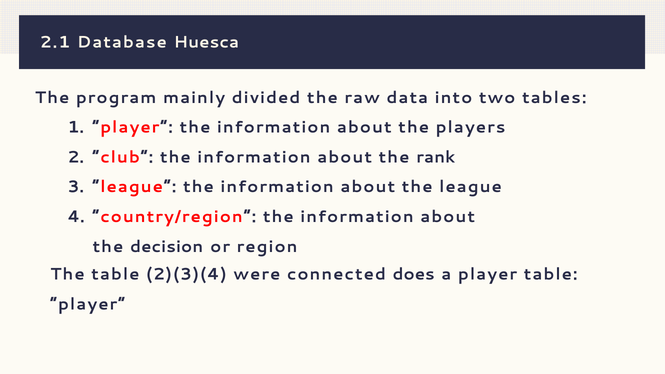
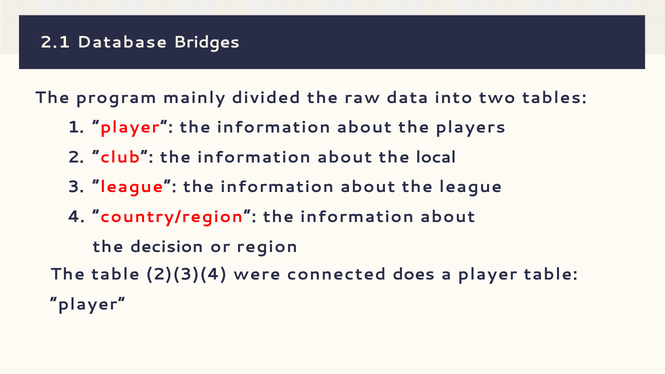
Huesca: Huesca -> Bridges
rank: rank -> local
